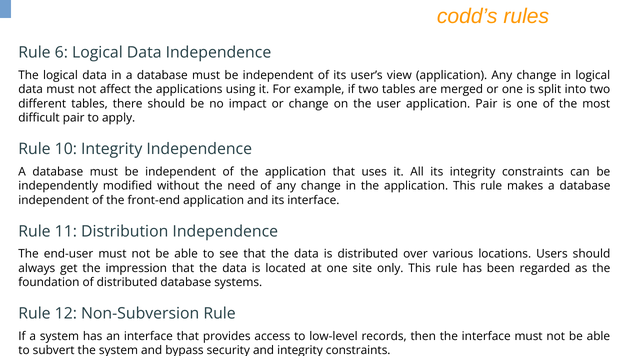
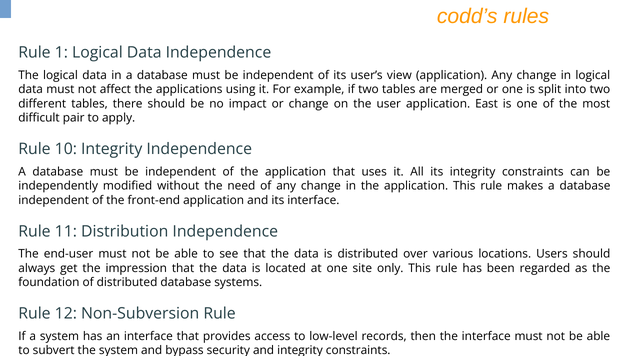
6: 6 -> 1
application Pair: Pair -> East
